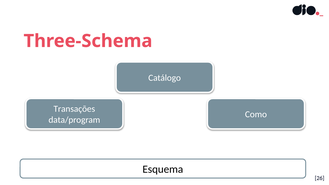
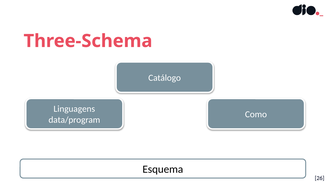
Transações: Transações -> Linguagens
